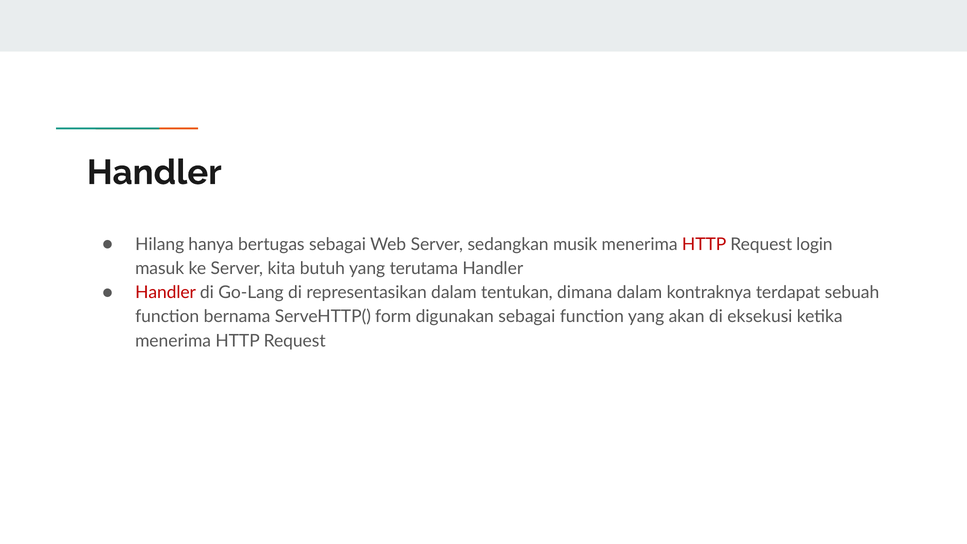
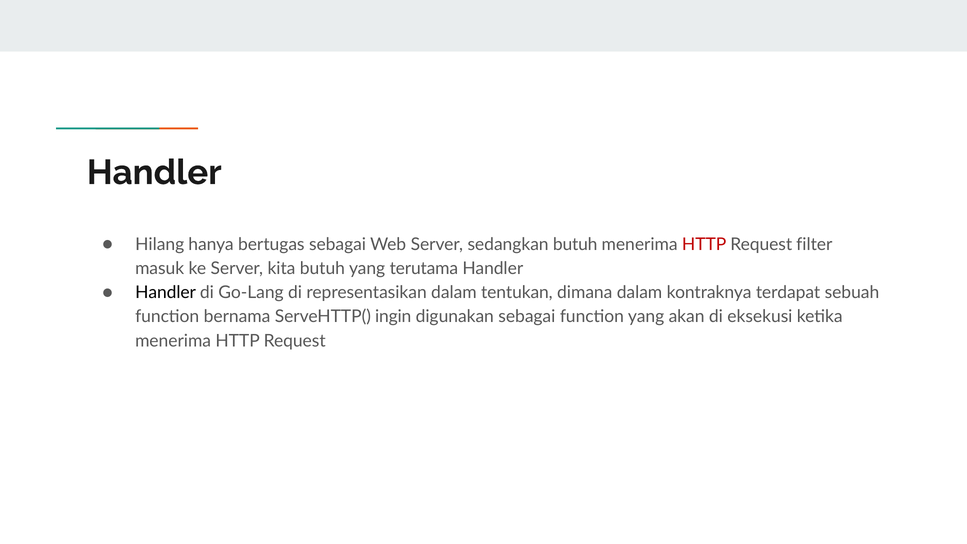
sedangkan musik: musik -> butuh
login: login -> filter
Handler at (166, 293) colour: red -> black
form: form -> ingin
